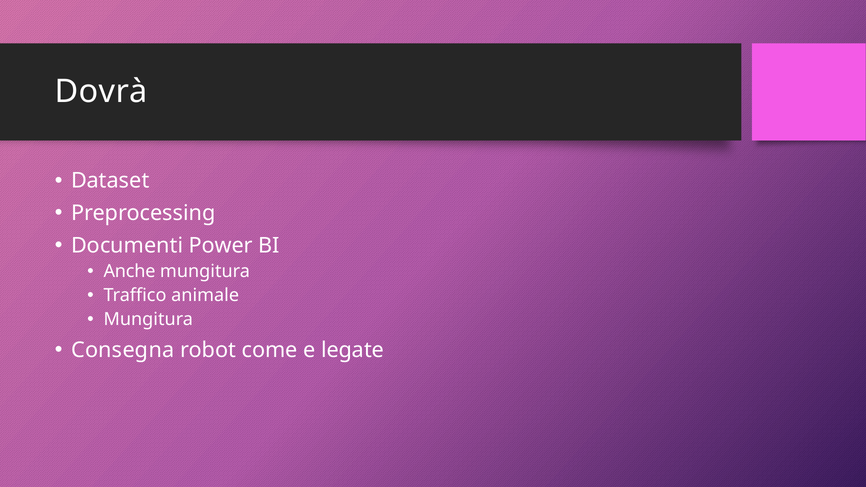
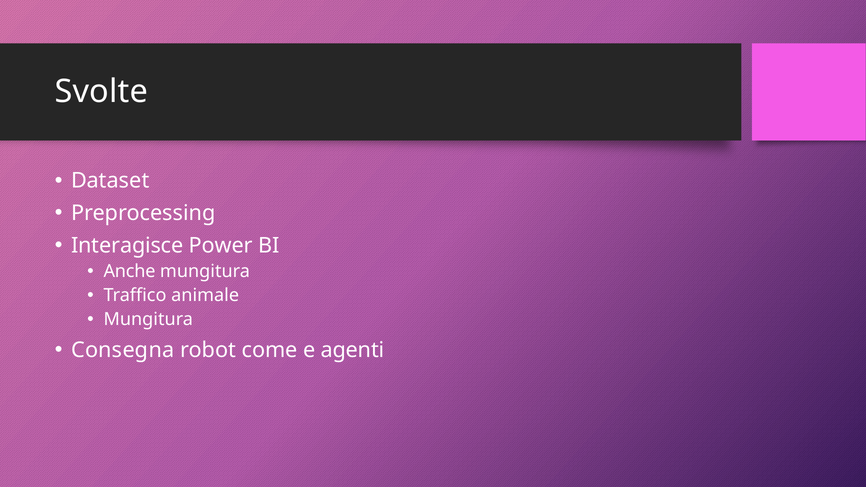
Dovrà: Dovrà -> Svolte
Documenti: Documenti -> Interagisce
legate: legate -> agenti
